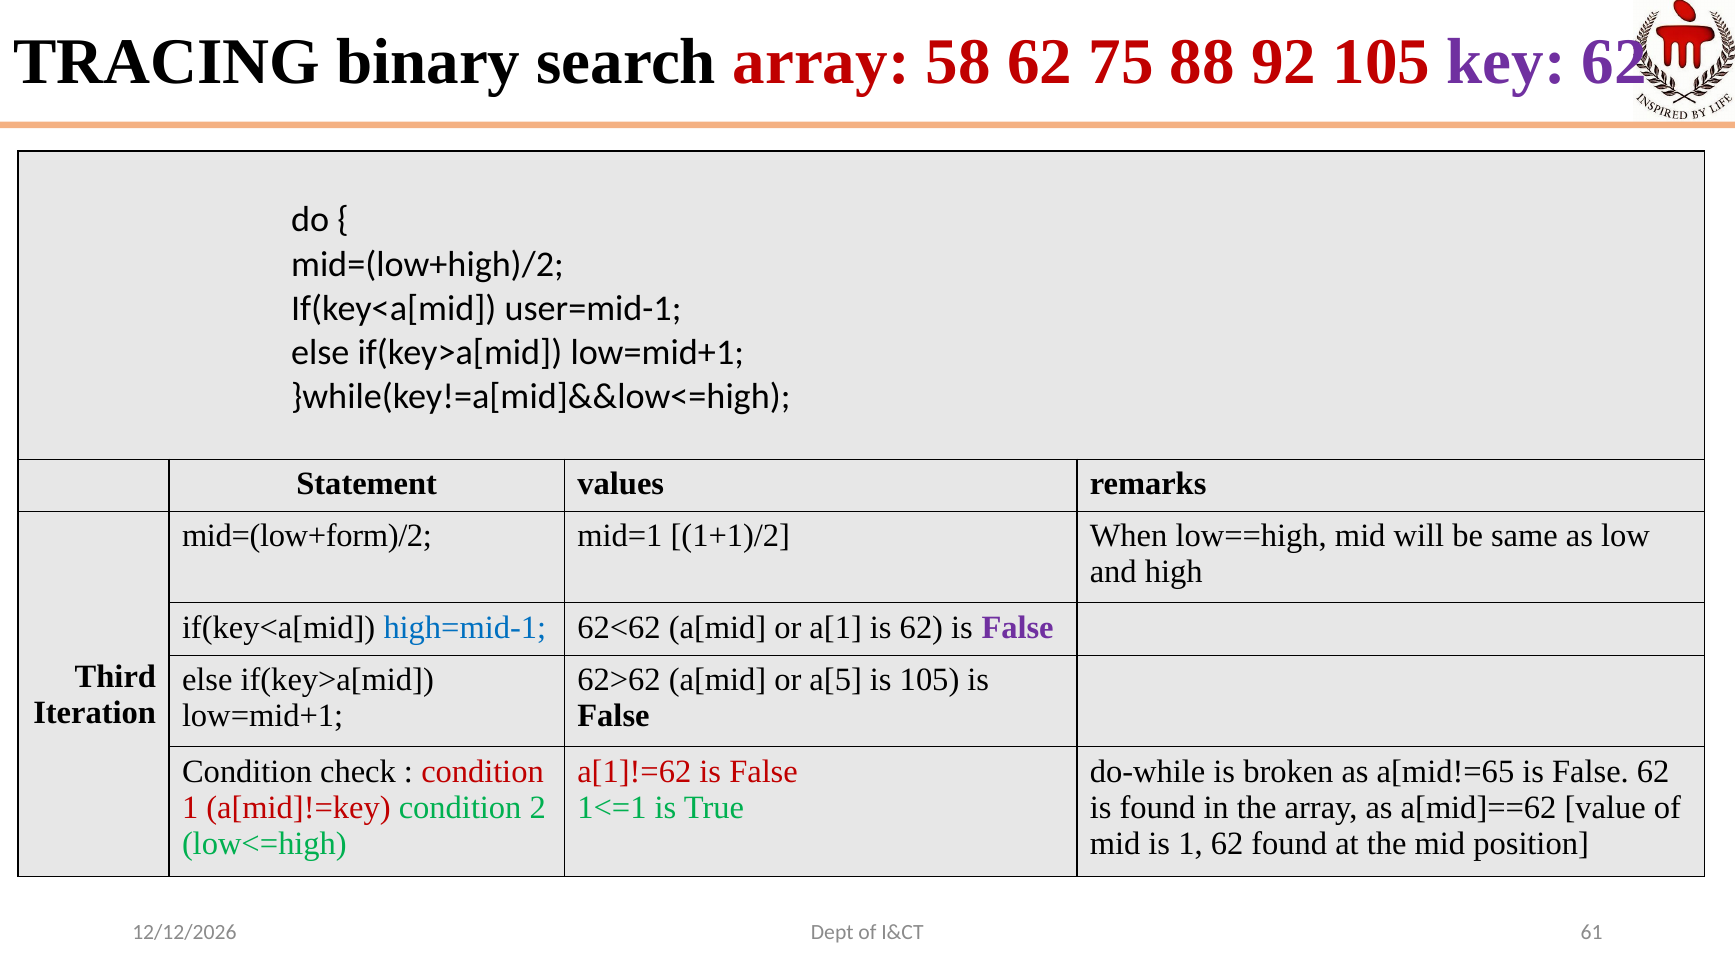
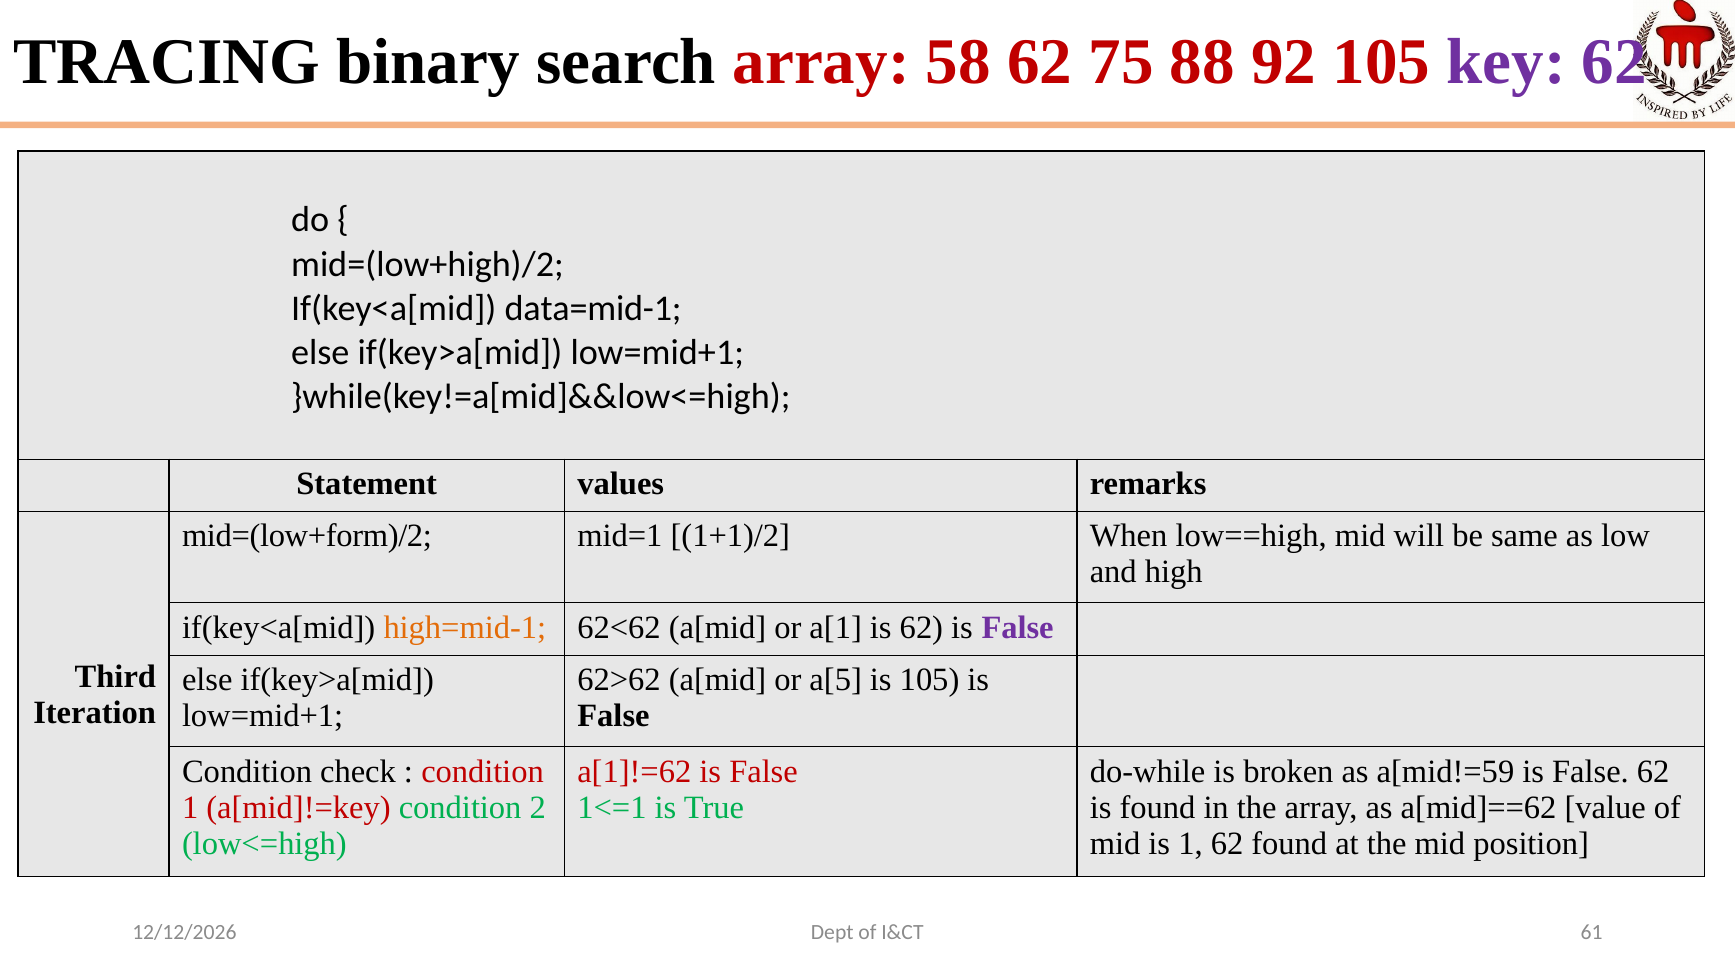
user=mid-1: user=mid-1 -> data=mid-1
high=mid-1 at (465, 627) colour: blue -> orange
a[mid!=65: a[mid!=65 -> a[mid!=59
